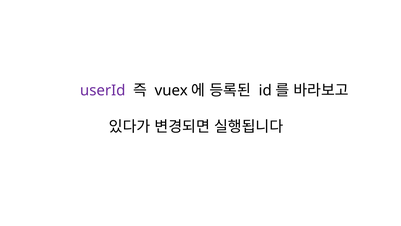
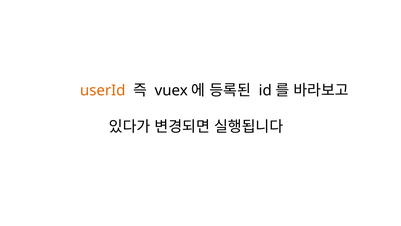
userId colour: purple -> orange
